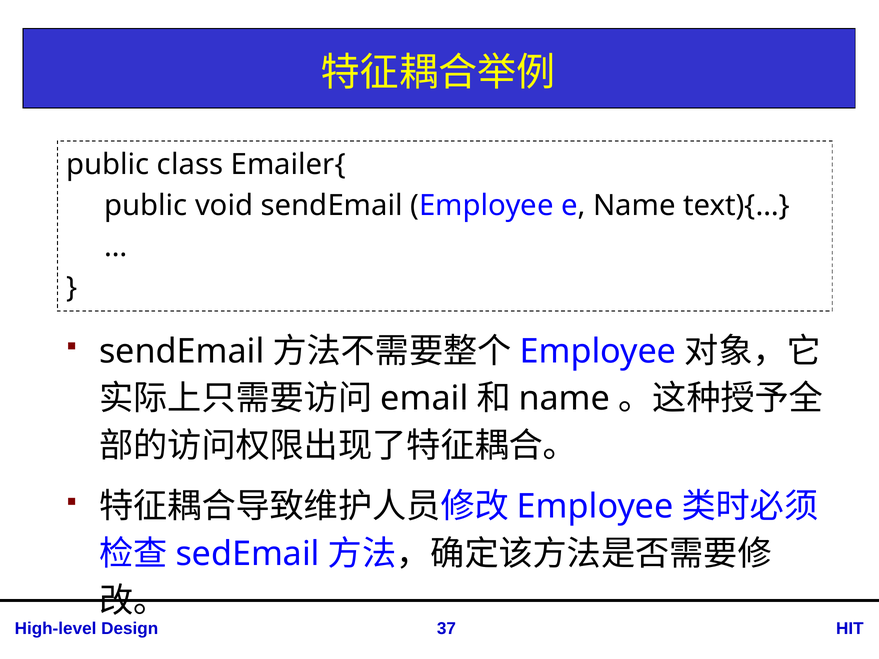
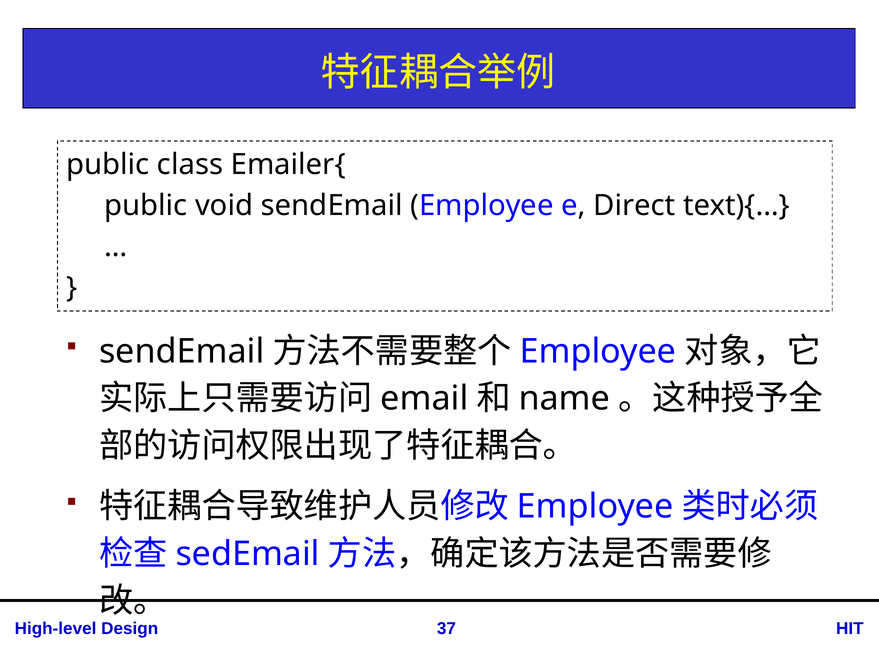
e Name: Name -> Direct
